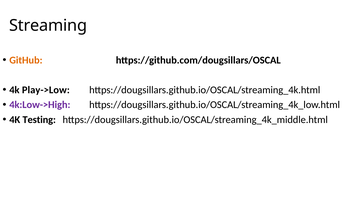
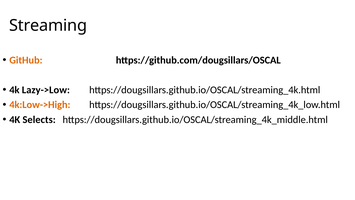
Play->Low: Play->Low -> Lazy->Low
4k:Low->High colour: purple -> orange
Testing: Testing -> Selects
